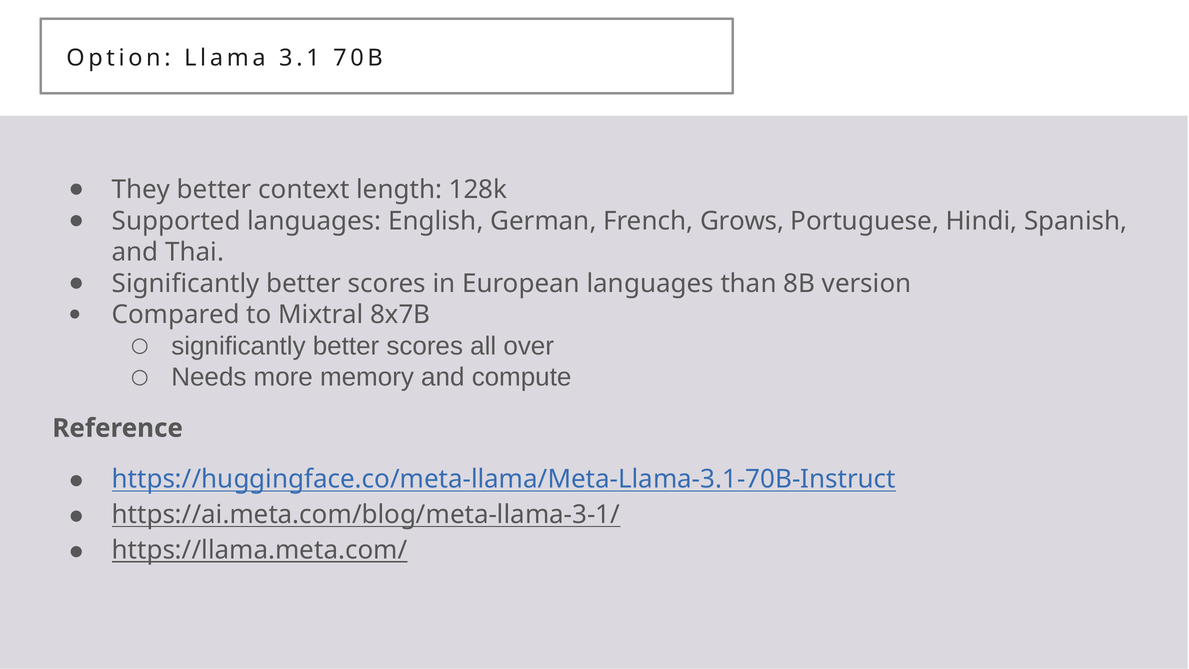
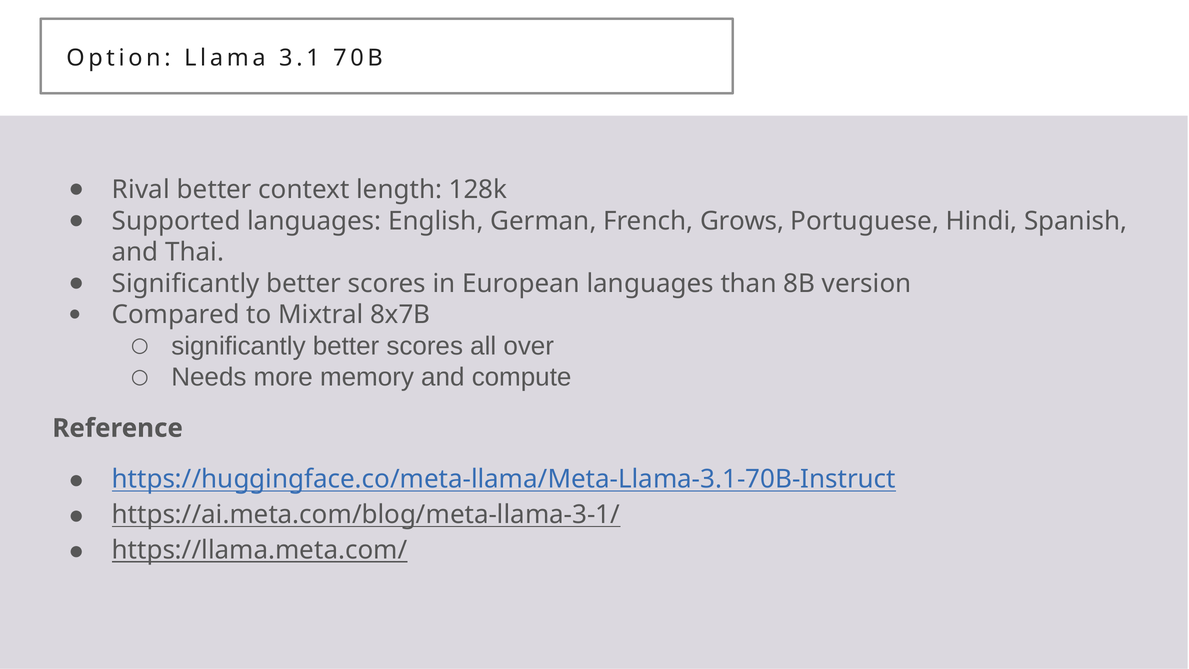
They: They -> Rival
